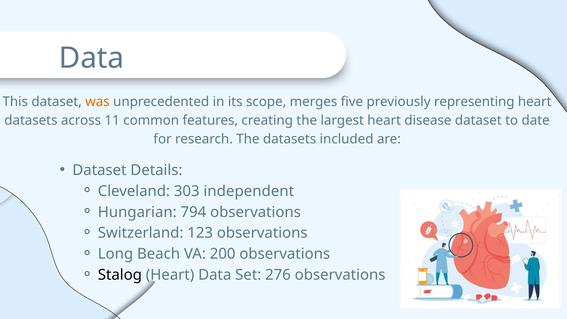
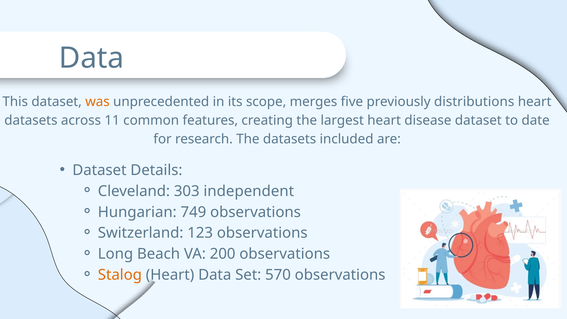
representing: representing -> distributions
794: 794 -> 749
Stalog colour: black -> orange
276: 276 -> 570
